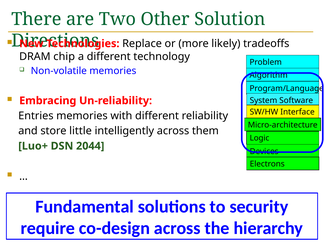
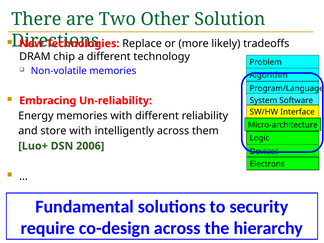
Entries: Entries -> Energy
store little: little -> with
2044: 2044 -> 2006
